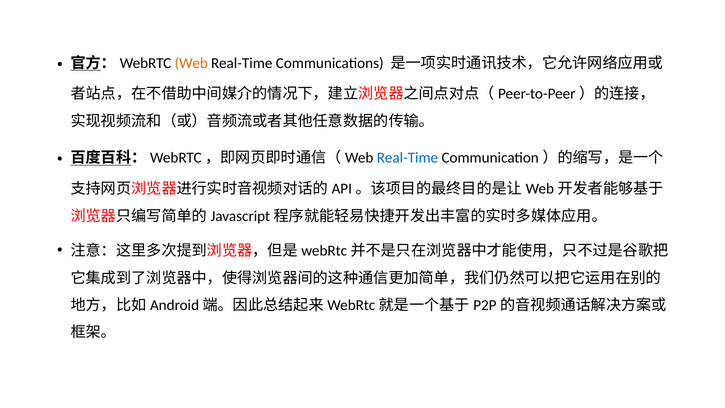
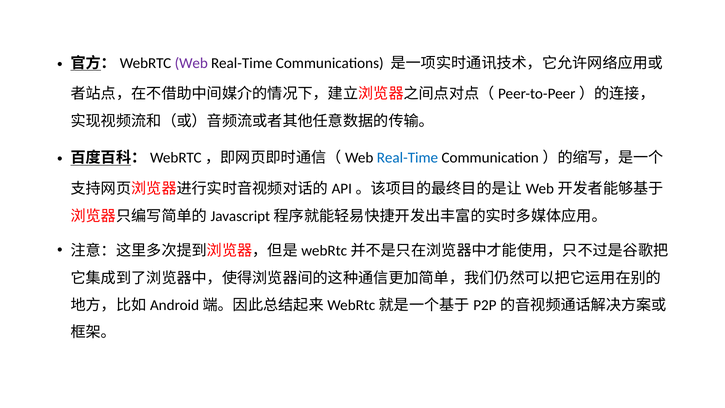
Web colour: orange -> purple
